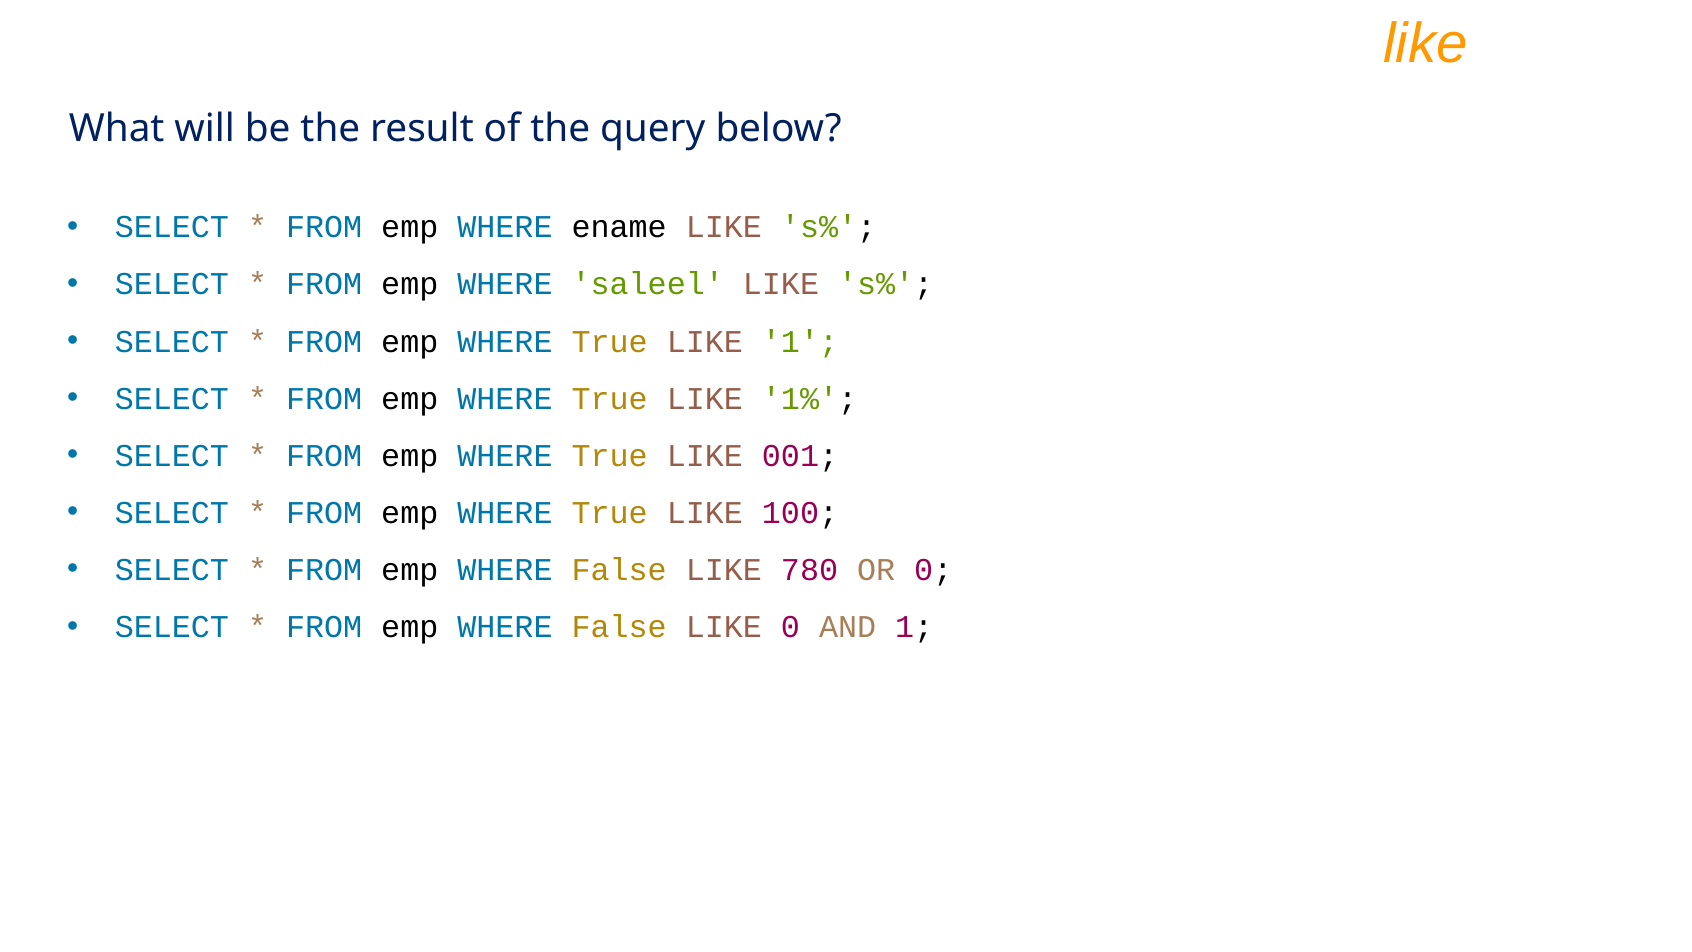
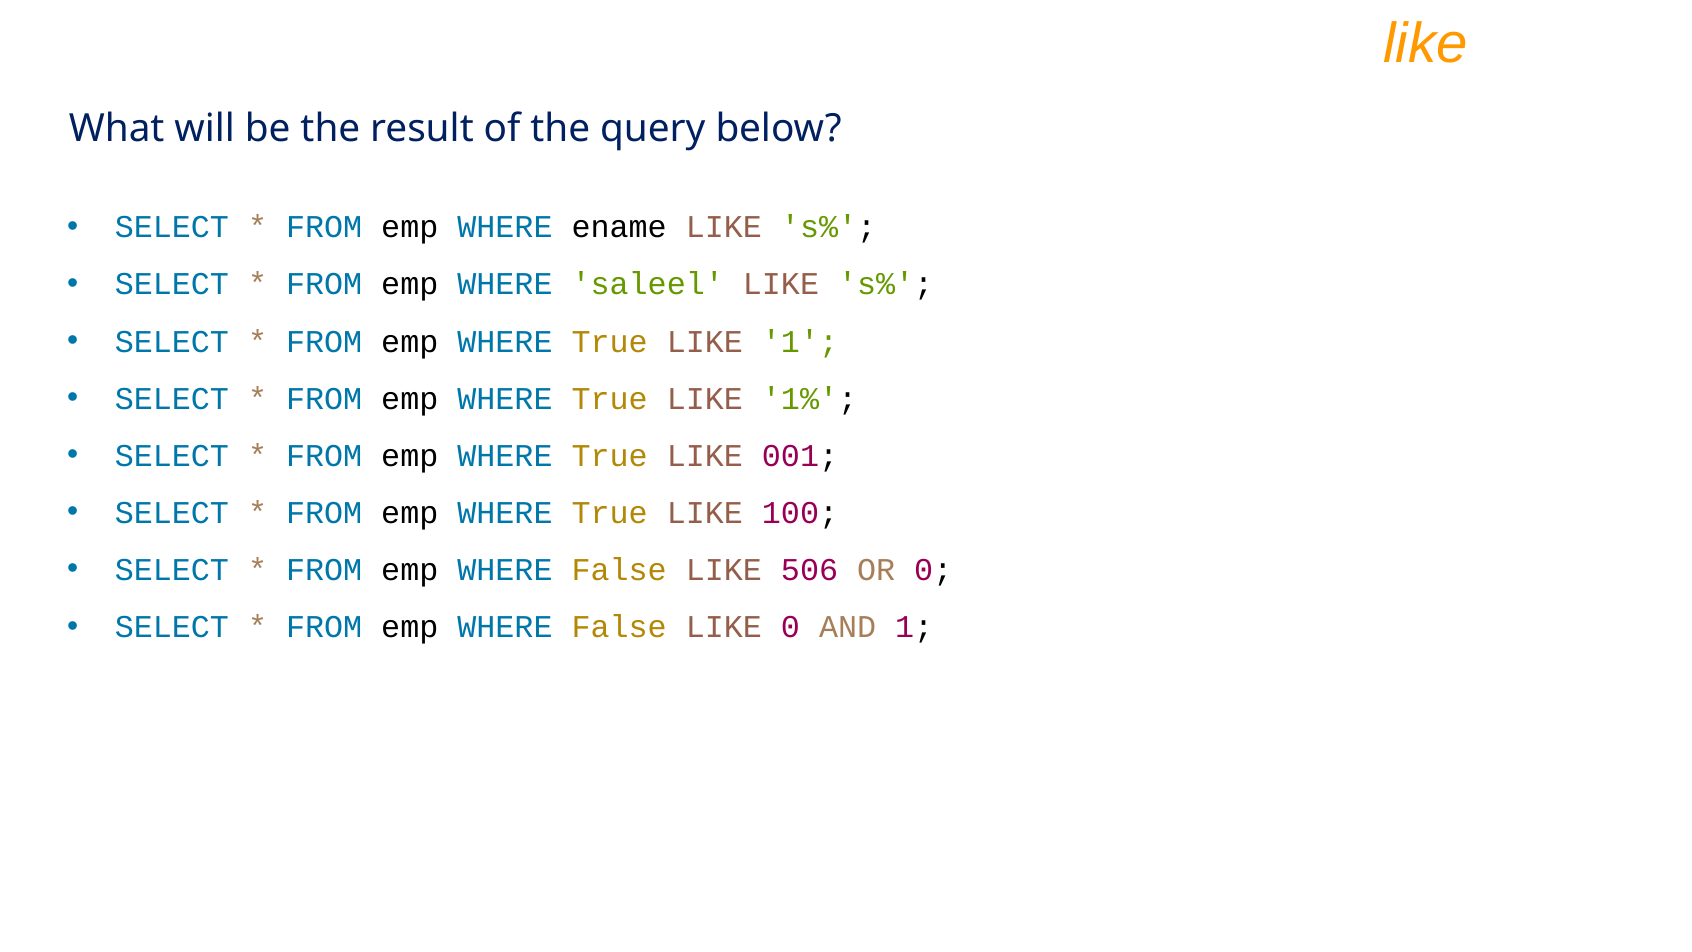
780: 780 -> 506
